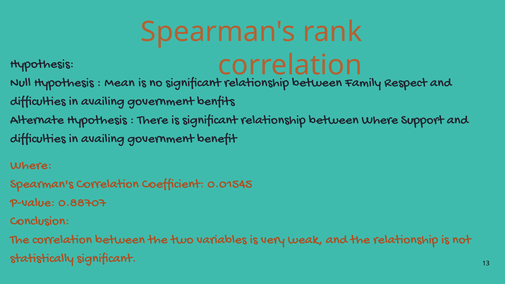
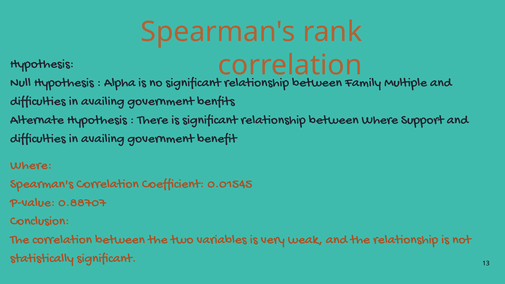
Mean: Mean -> Alpha
Respect: Respect -> Multiple
